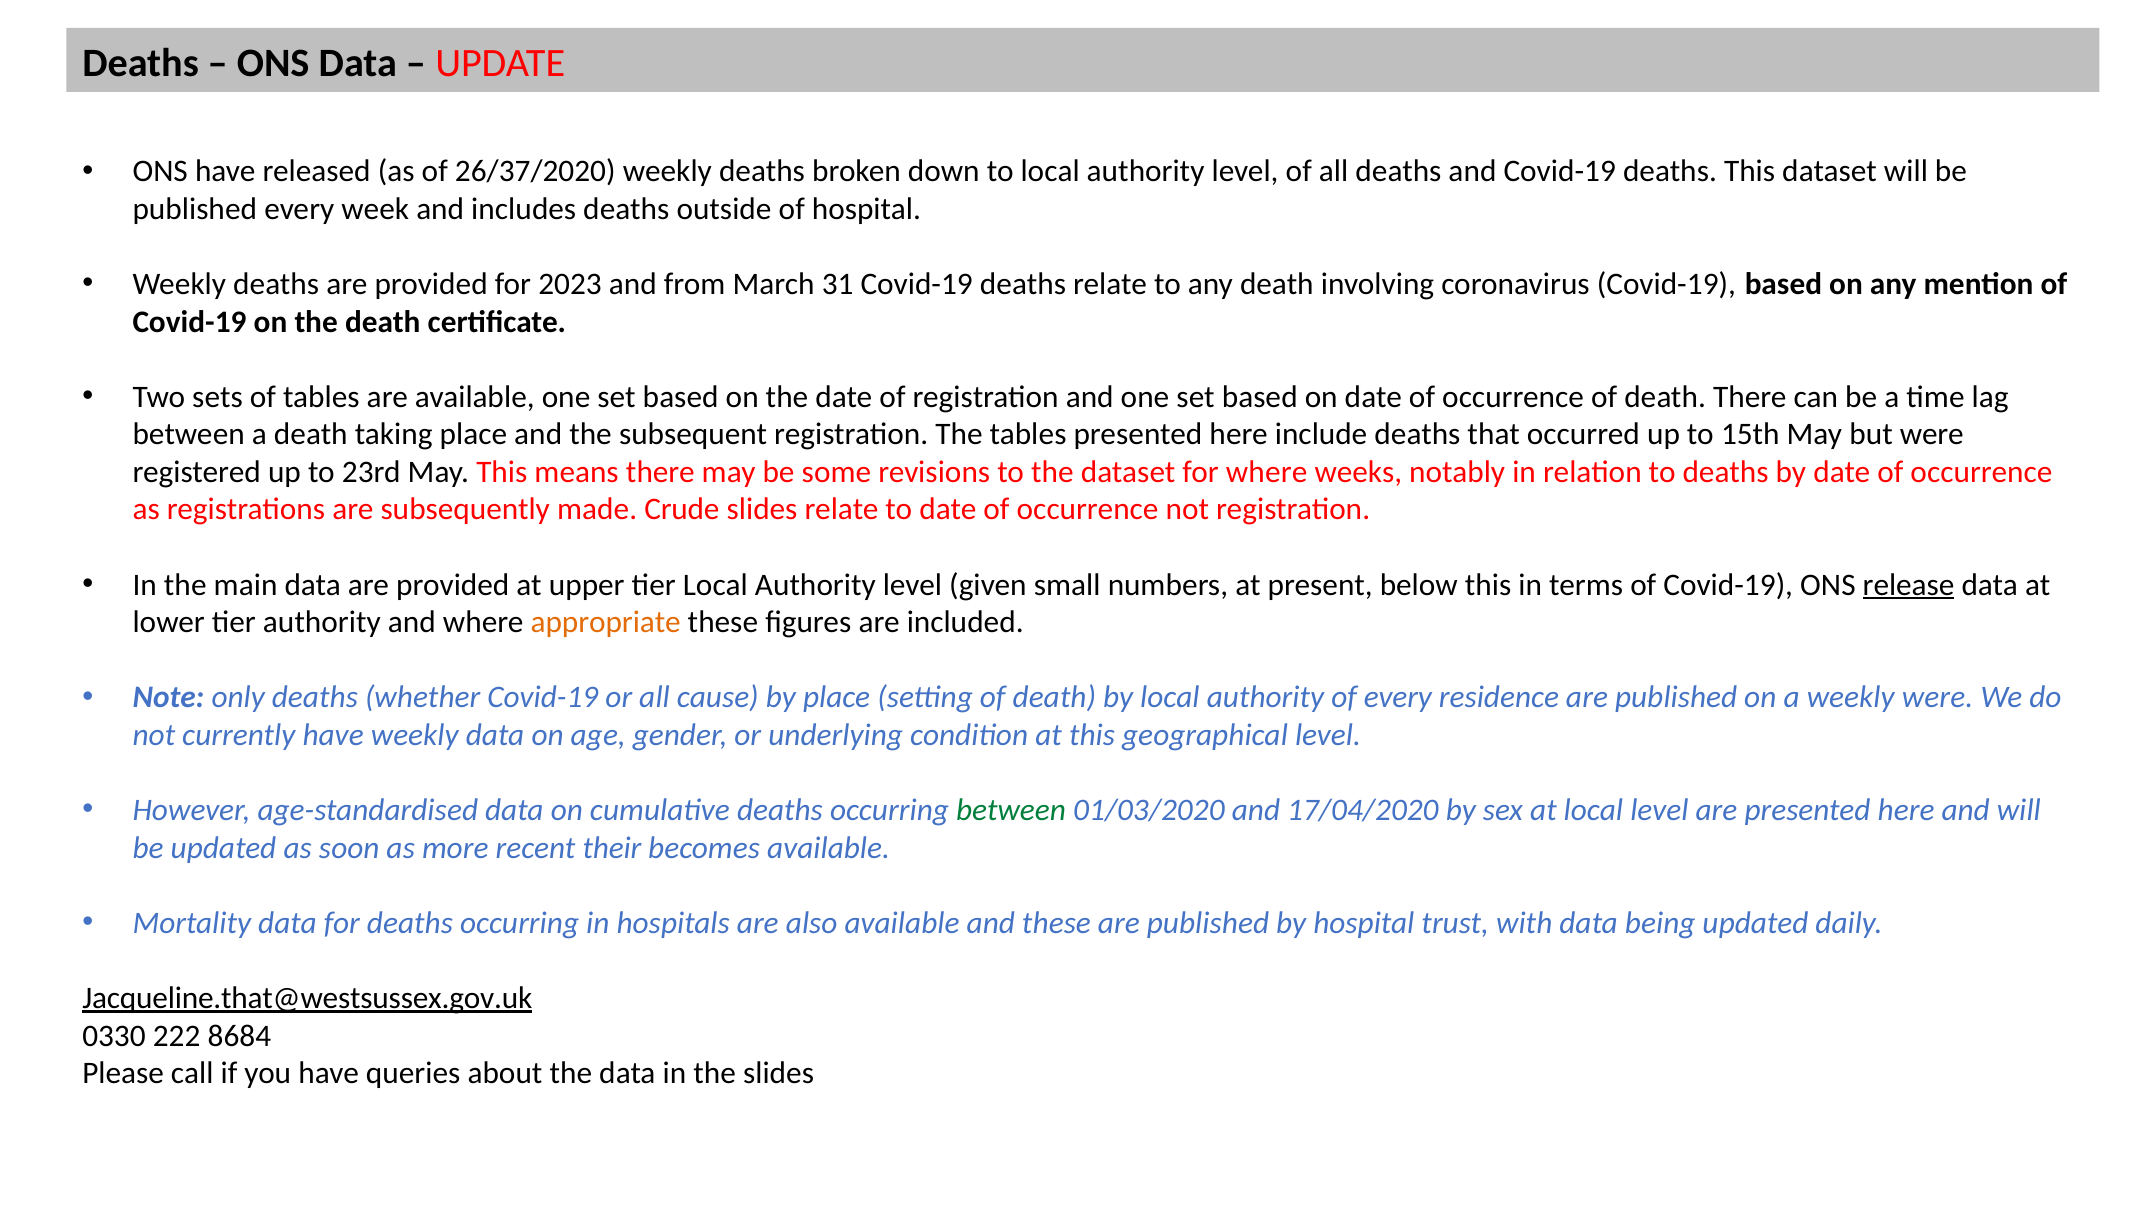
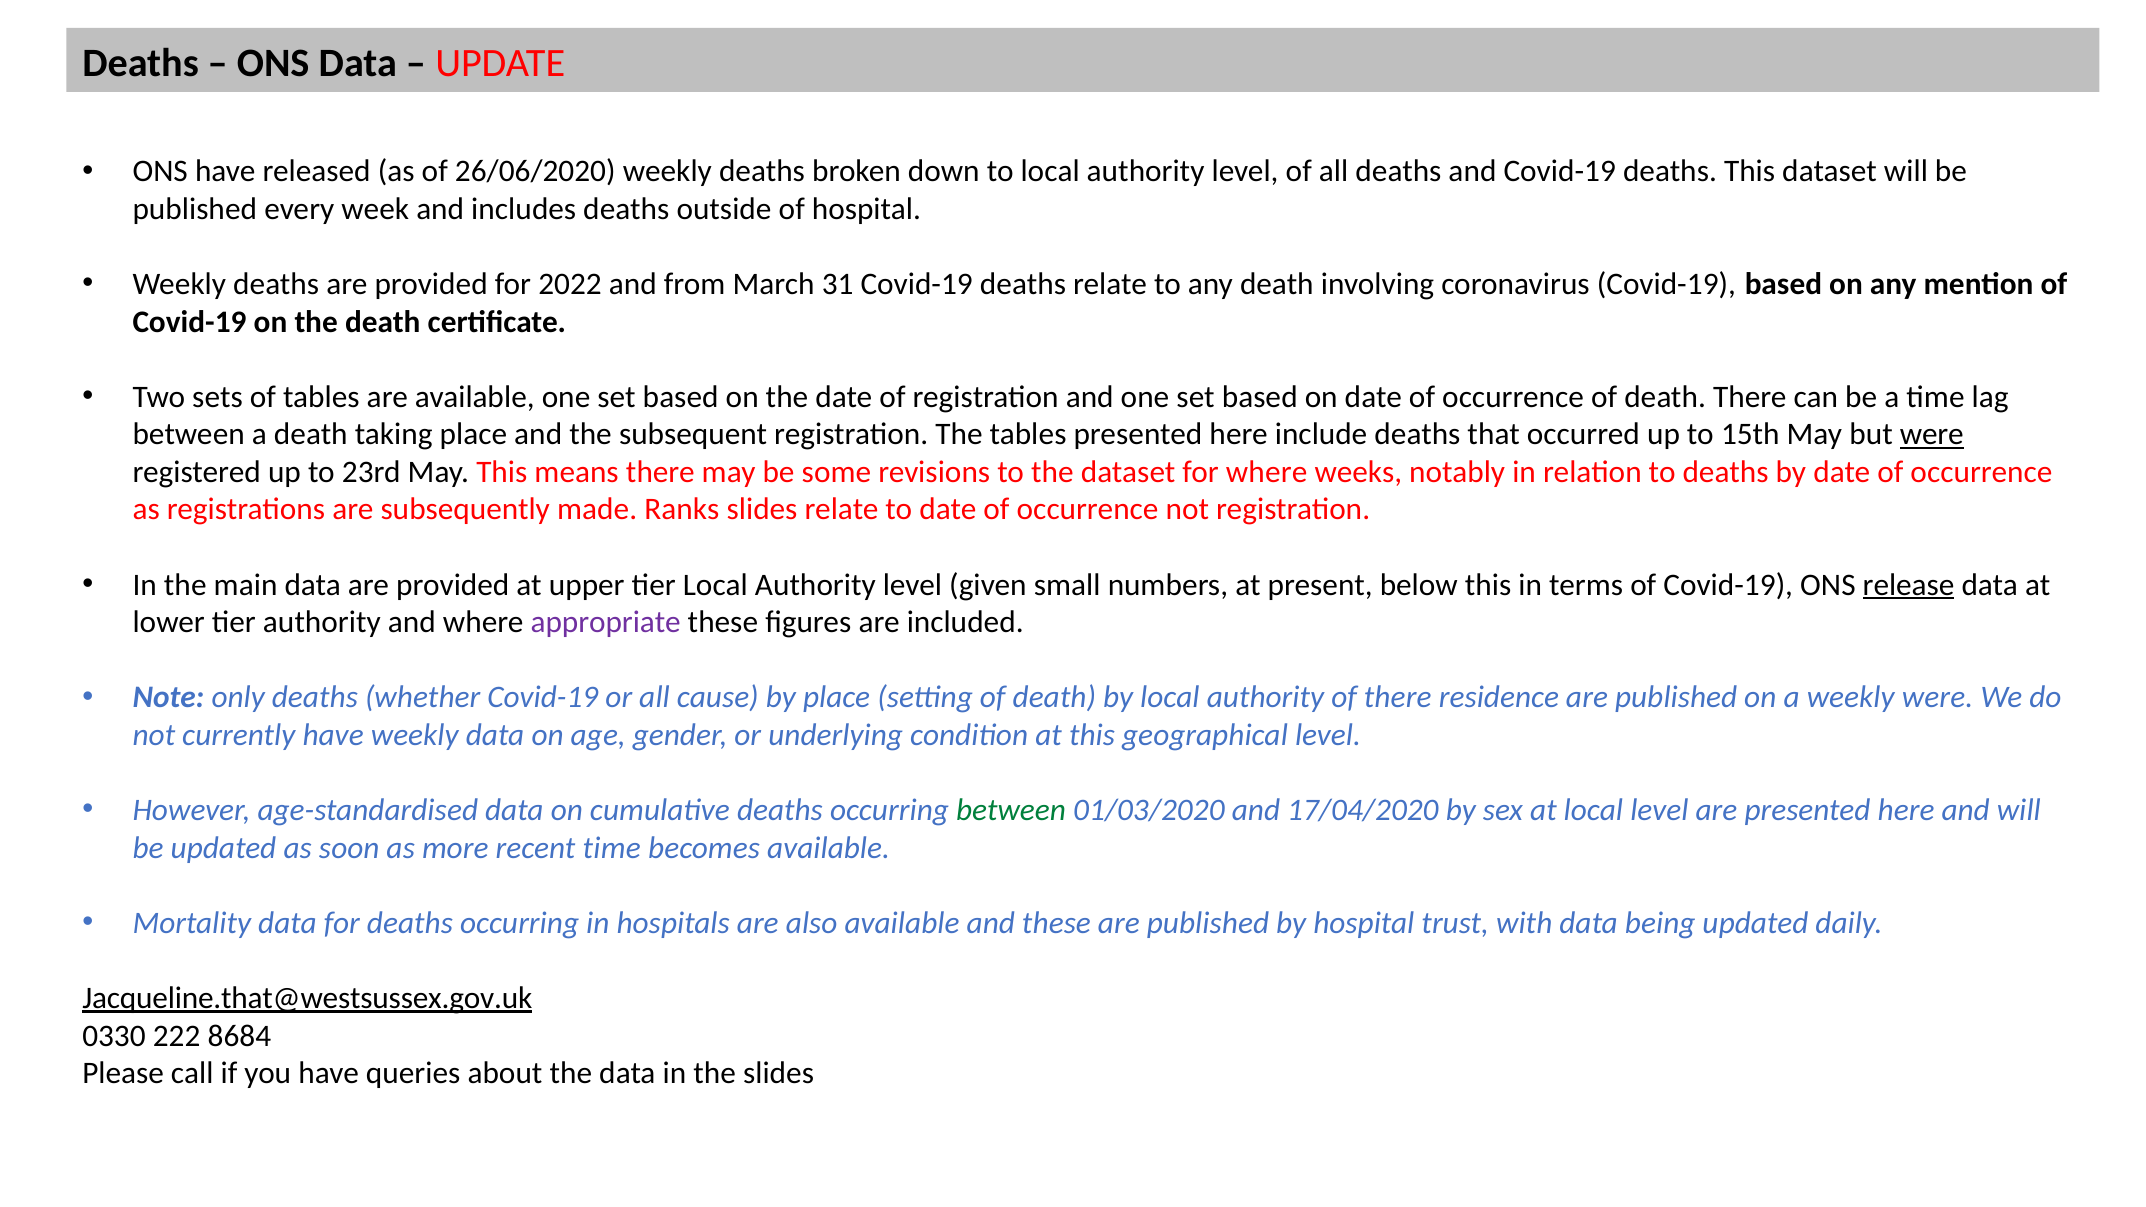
26/37/2020: 26/37/2020 -> 26/06/2020
2023: 2023 -> 2022
were at (1932, 434) underline: none -> present
Crude: Crude -> Ranks
appropriate colour: orange -> purple
of every: every -> there
recent their: their -> time
